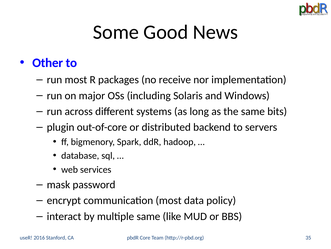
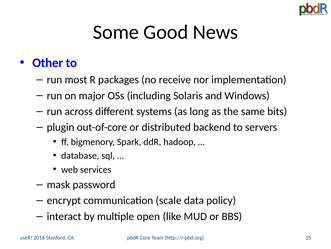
communication most: most -> scale
multiple same: same -> open
